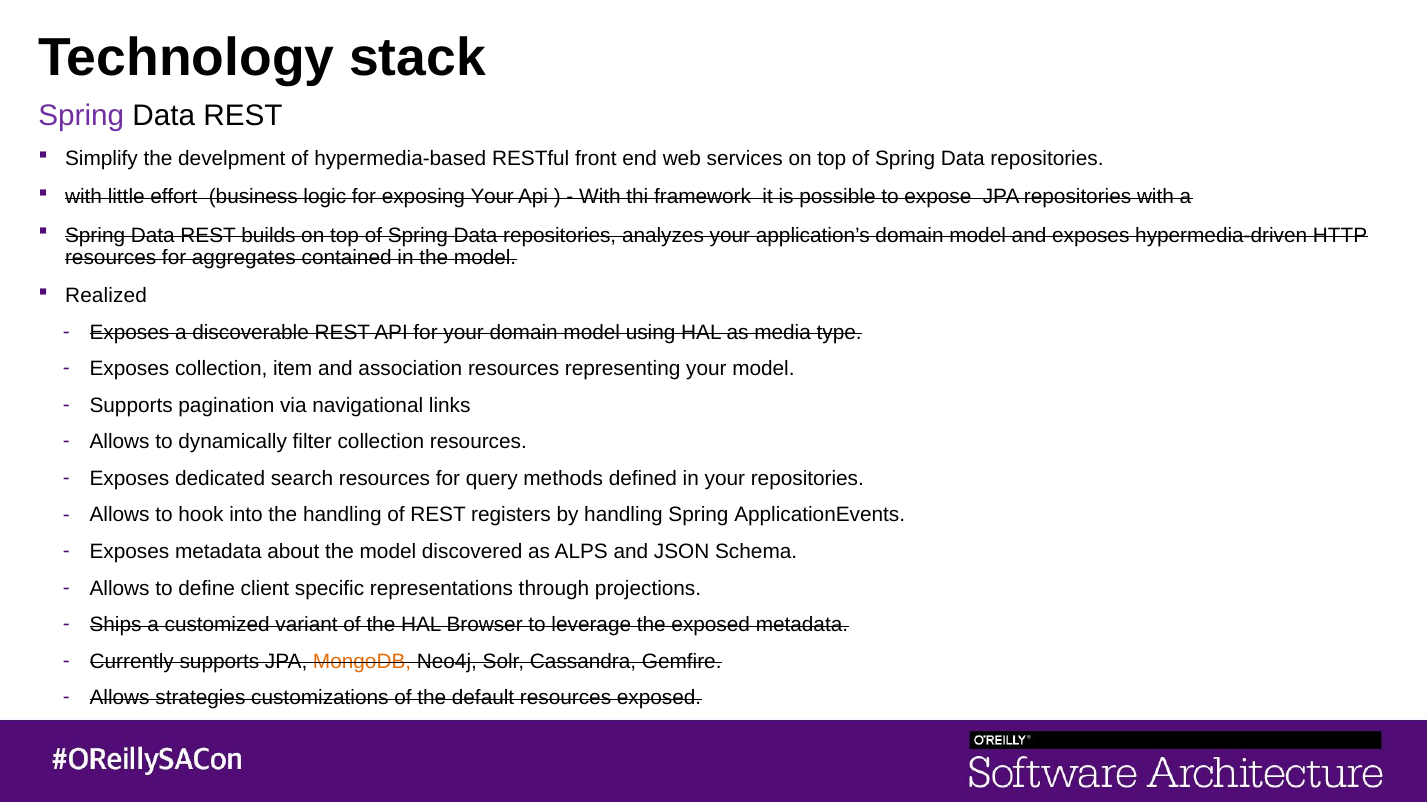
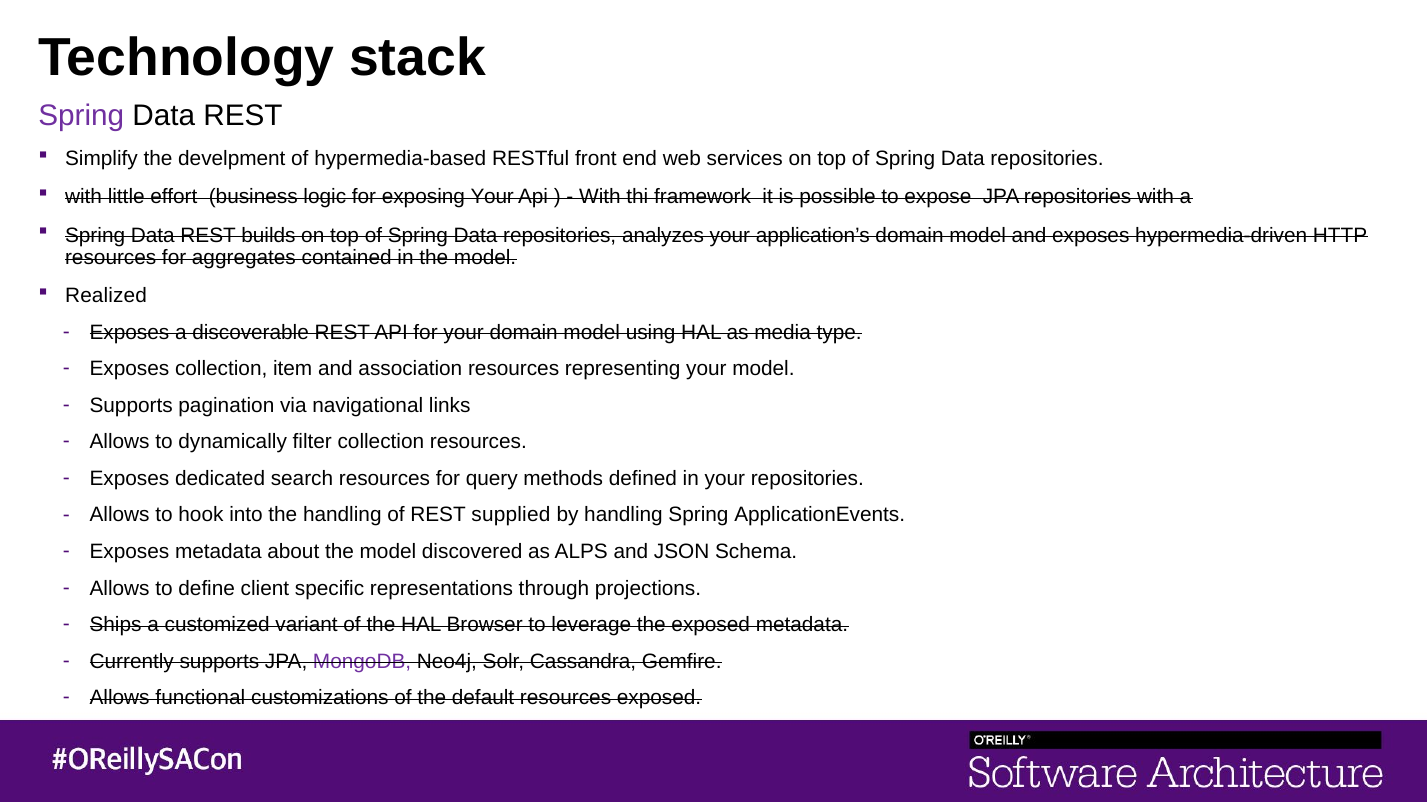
registers: registers -> supplied
MongoDB colour: orange -> purple
strategies: strategies -> functional
